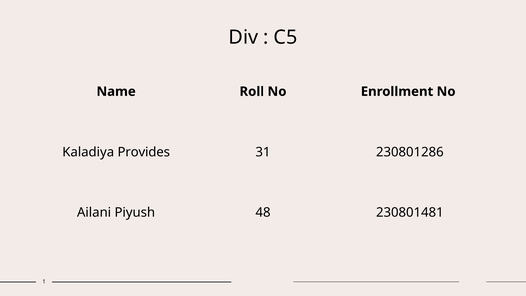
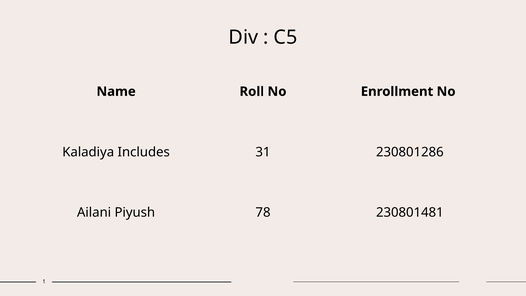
Provides: Provides -> Includes
48: 48 -> 78
